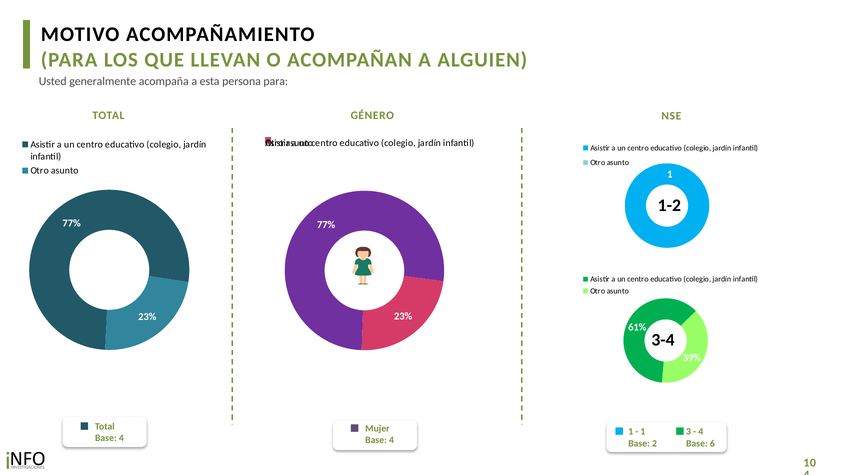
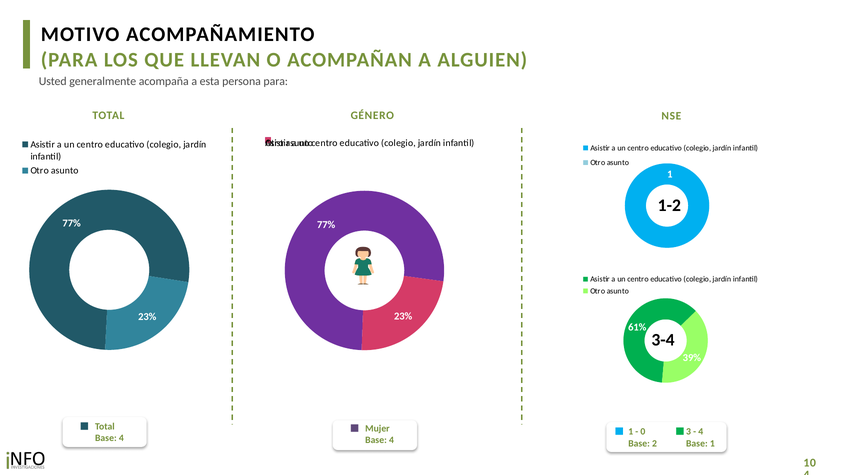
1 at (643, 431): 1 -> 0
Base 6: 6 -> 1
